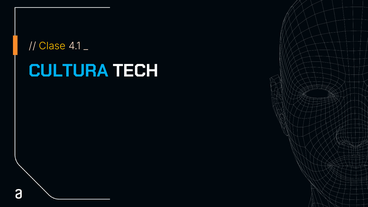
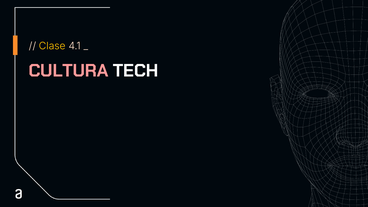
CULTURA colour: light blue -> pink
